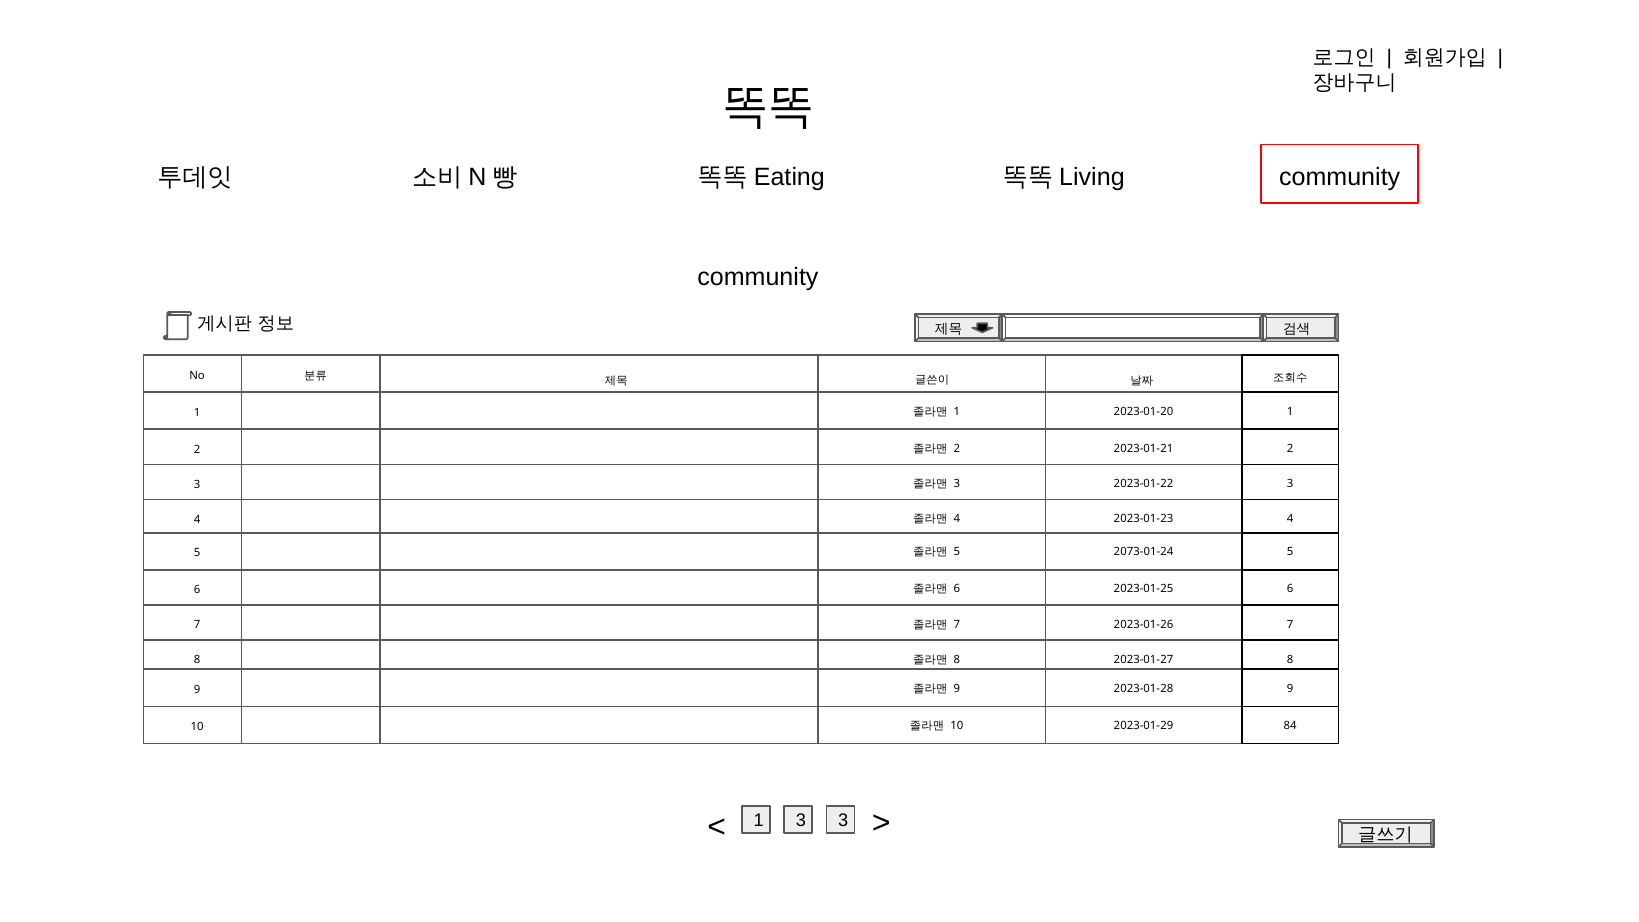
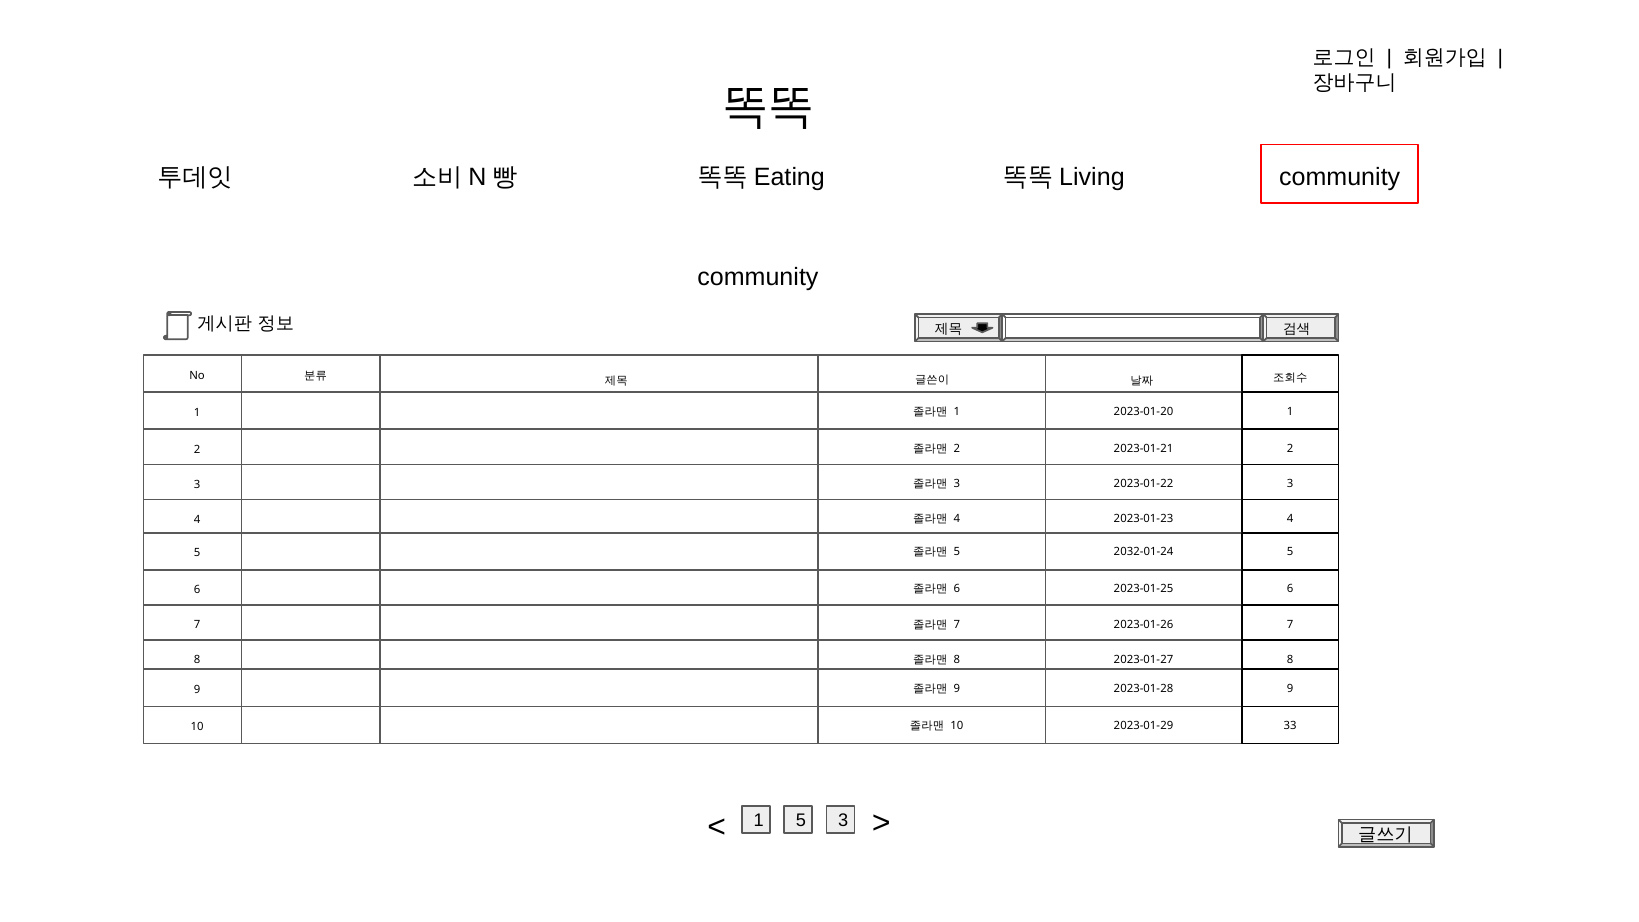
2073-01-24: 2073-01-24 -> 2032-01-24
84: 84 -> 33
1 3: 3 -> 5
